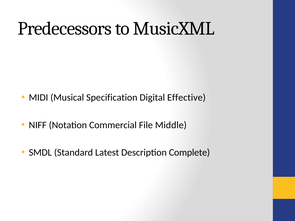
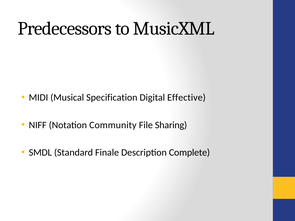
Commercial: Commercial -> Community
Middle: Middle -> Sharing
Latest: Latest -> Finale
